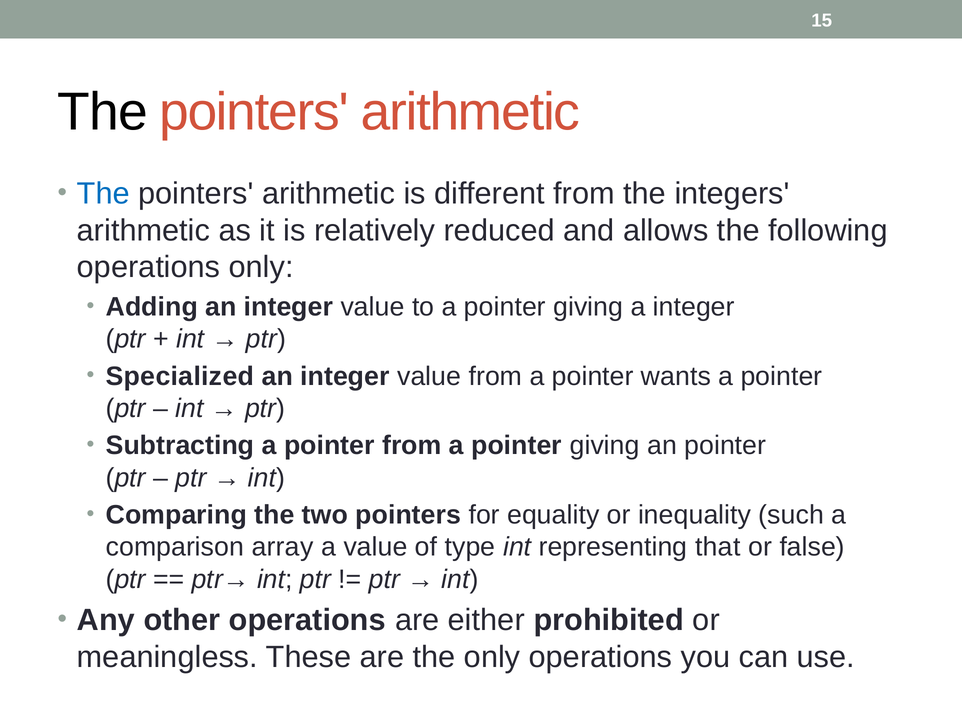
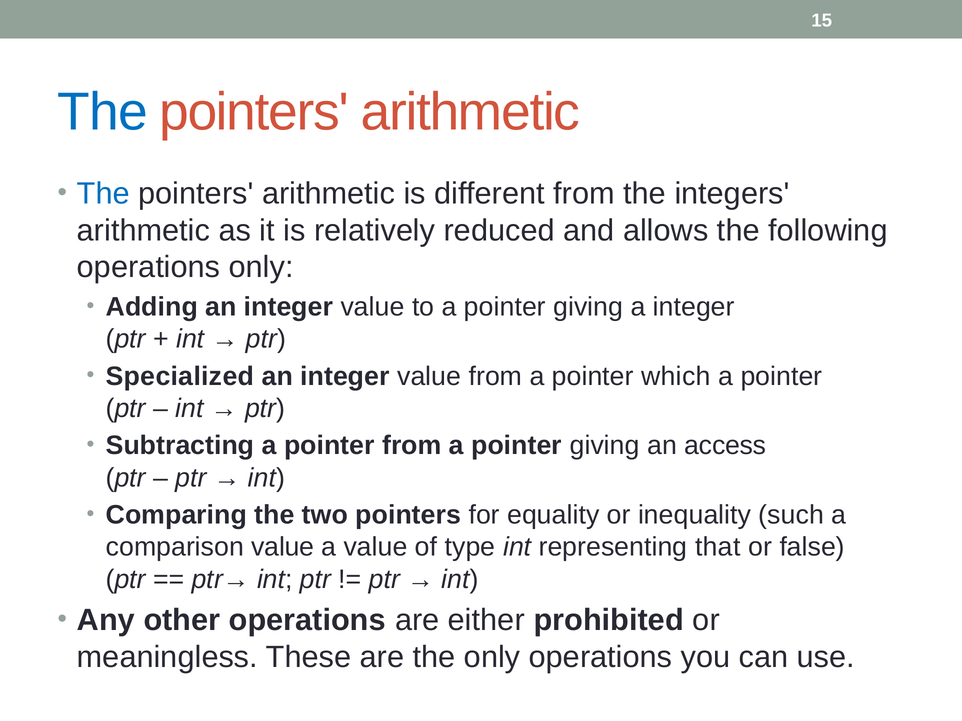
The at (103, 112) colour: black -> blue
wants: wants -> which
an pointer: pointer -> access
comparison array: array -> value
